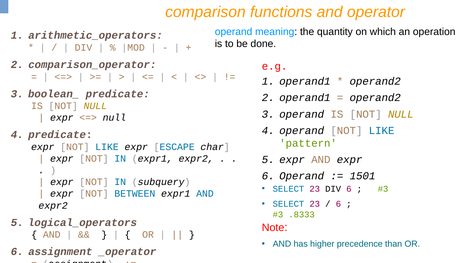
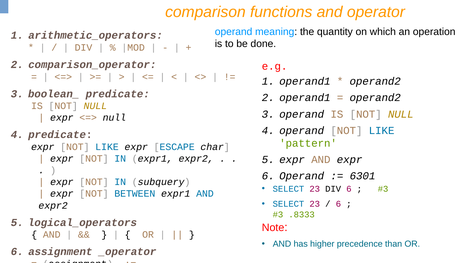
1501: 1501 -> 6301
